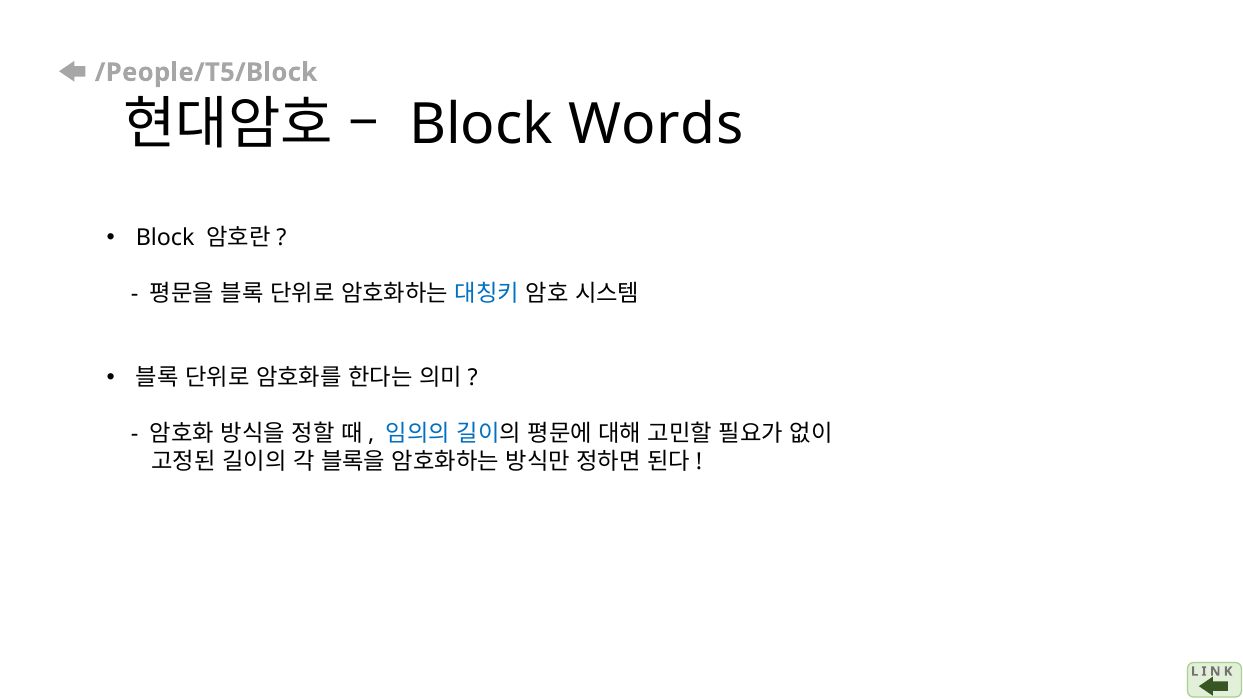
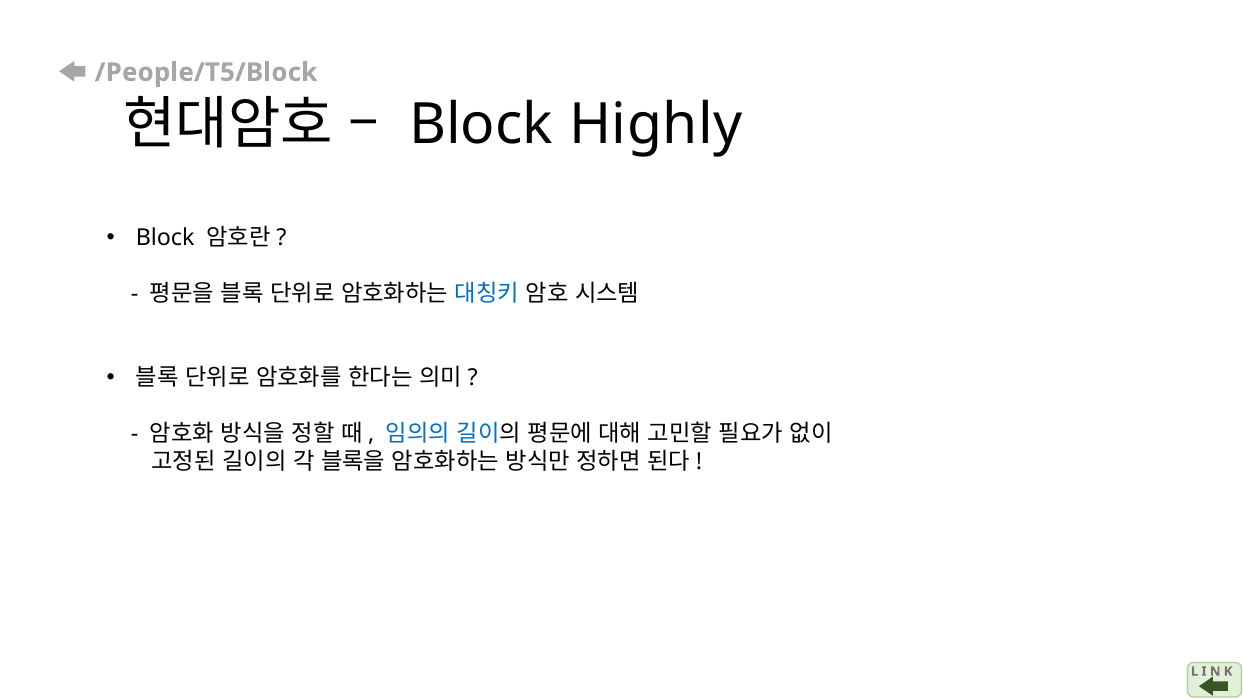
Words: Words -> Highly
